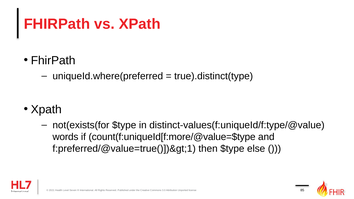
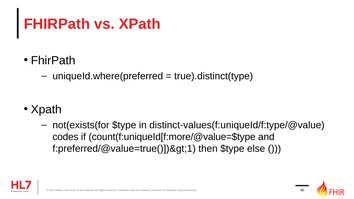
words: words -> codes
